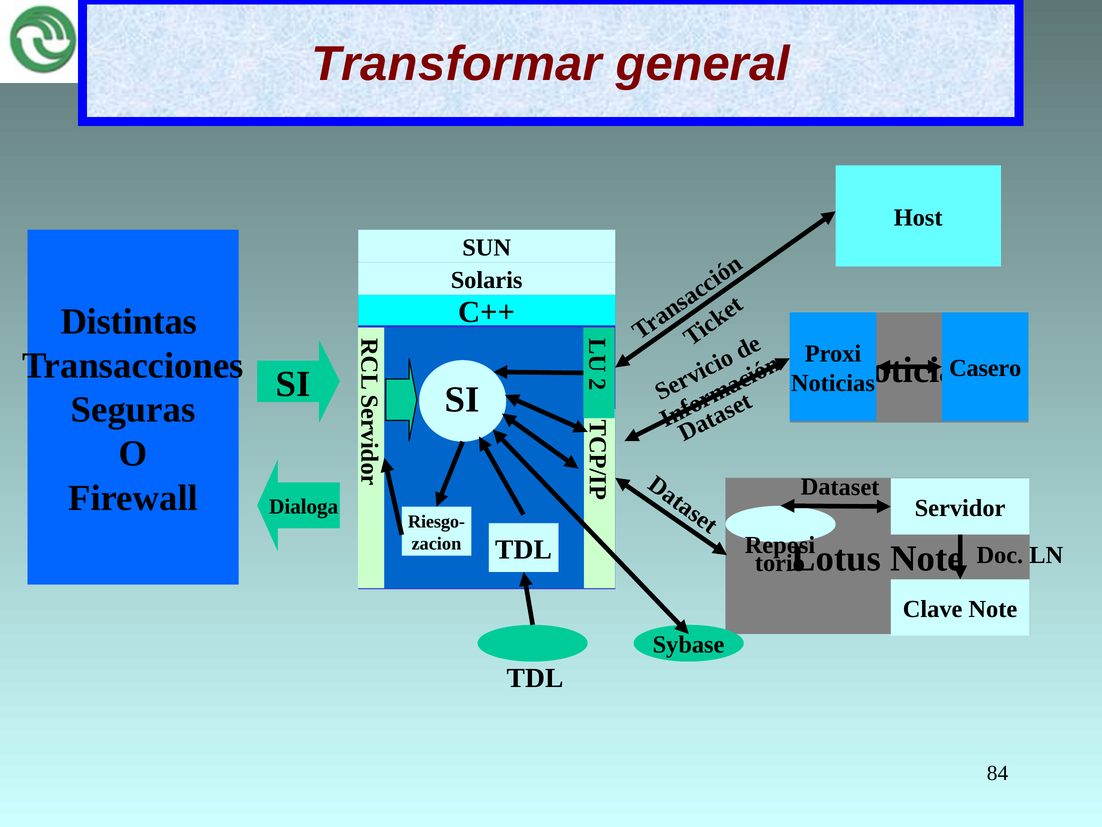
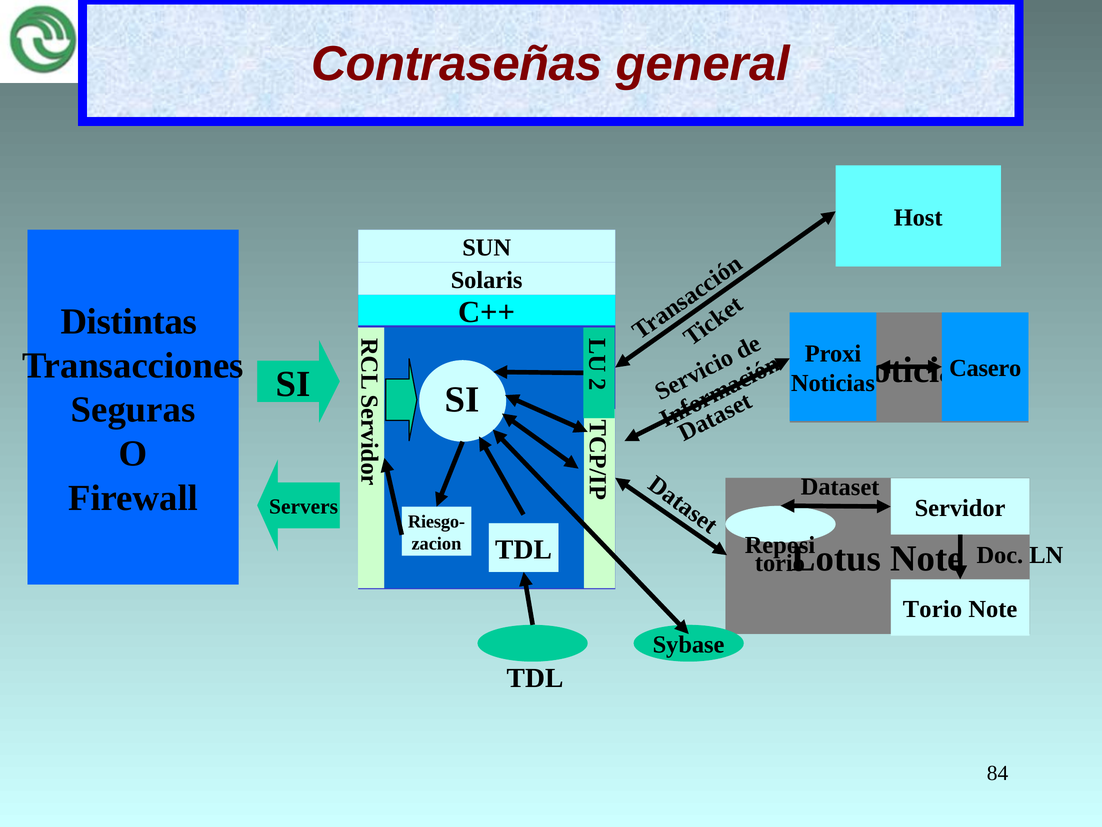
Transformar: Transformar -> Contraseñas
Dialoga: Dialoga -> Servers
Clave at (933, 609): Clave -> Torio
